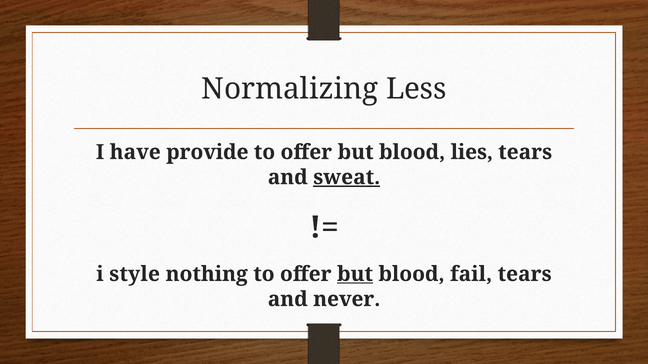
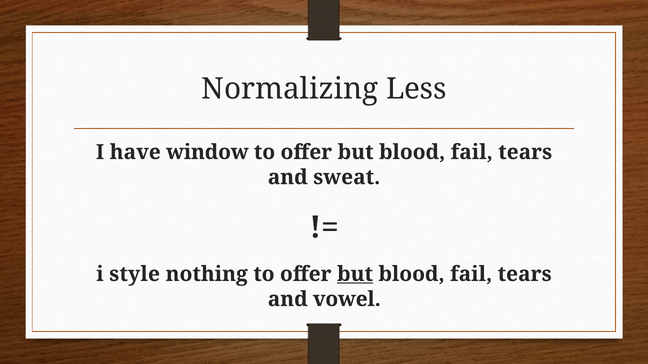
provide: provide -> window
lies at (472, 152): lies -> fail
sweat underline: present -> none
never: never -> vowel
